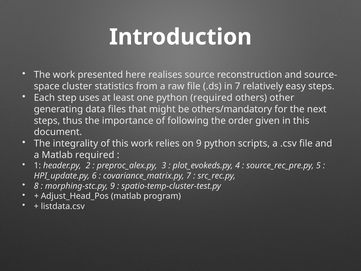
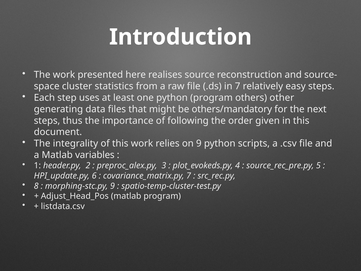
python required: required -> program
Matlab required: required -> variables
